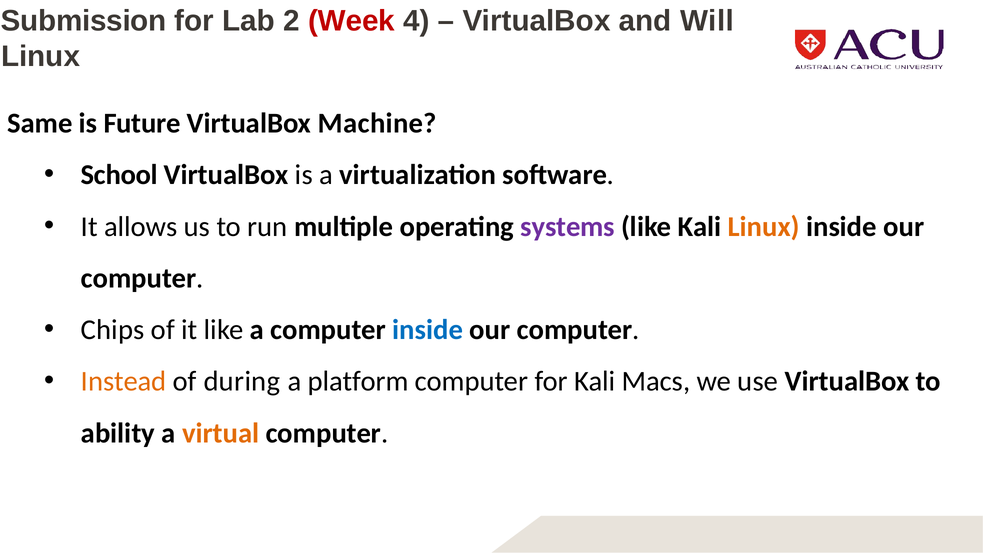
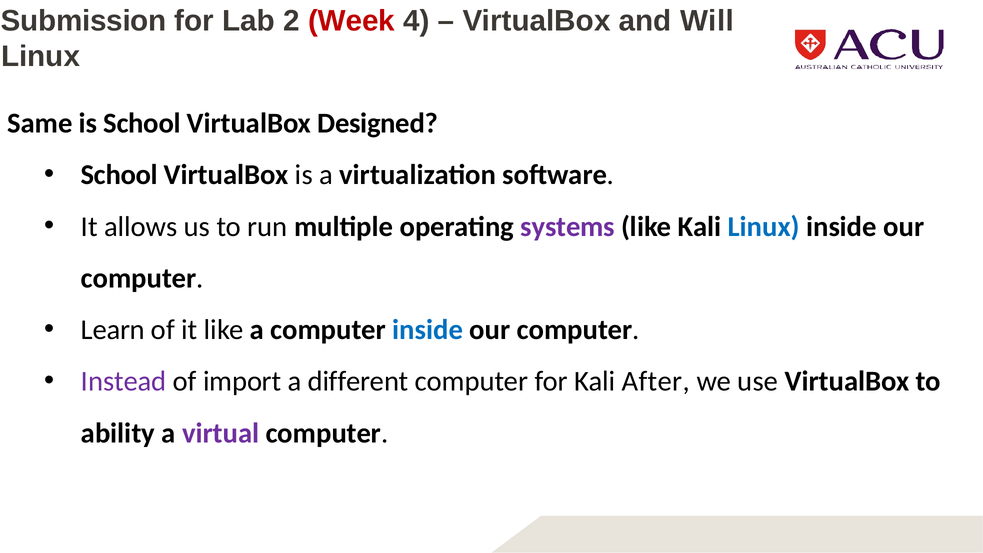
is Future: Future -> School
Machine: Machine -> Designed
Linux at (764, 227) colour: orange -> blue
Chips: Chips -> Learn
Instead colour: orange -> purple
during: during -> import
platform: platform -> different
Macs: Macs -> After
virtual colour: orange -> purple
